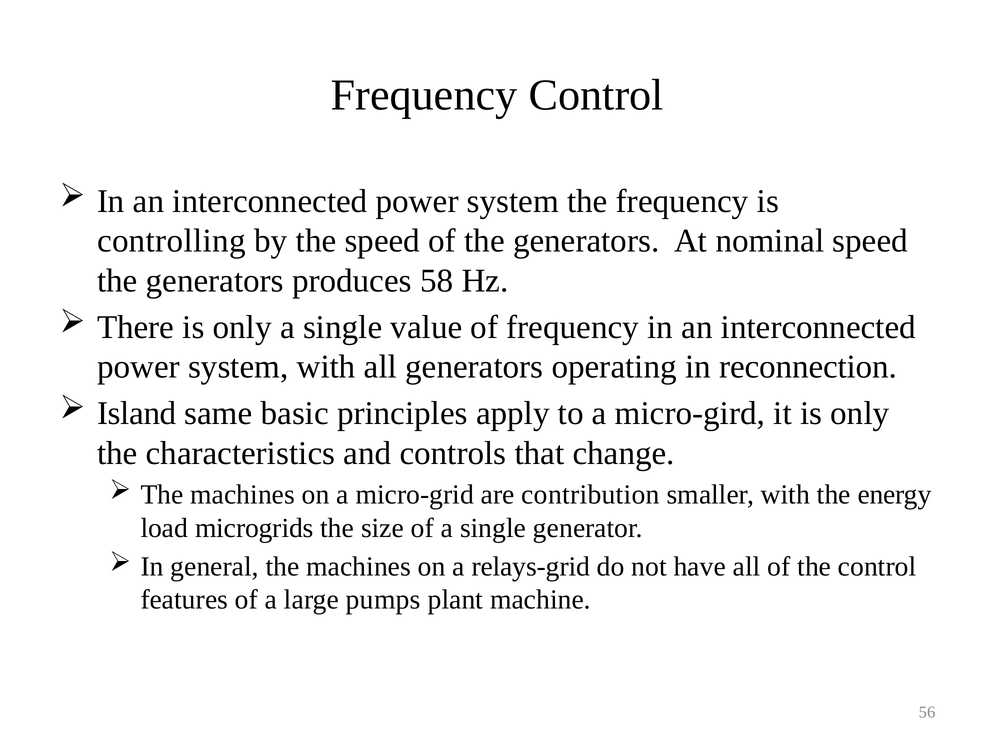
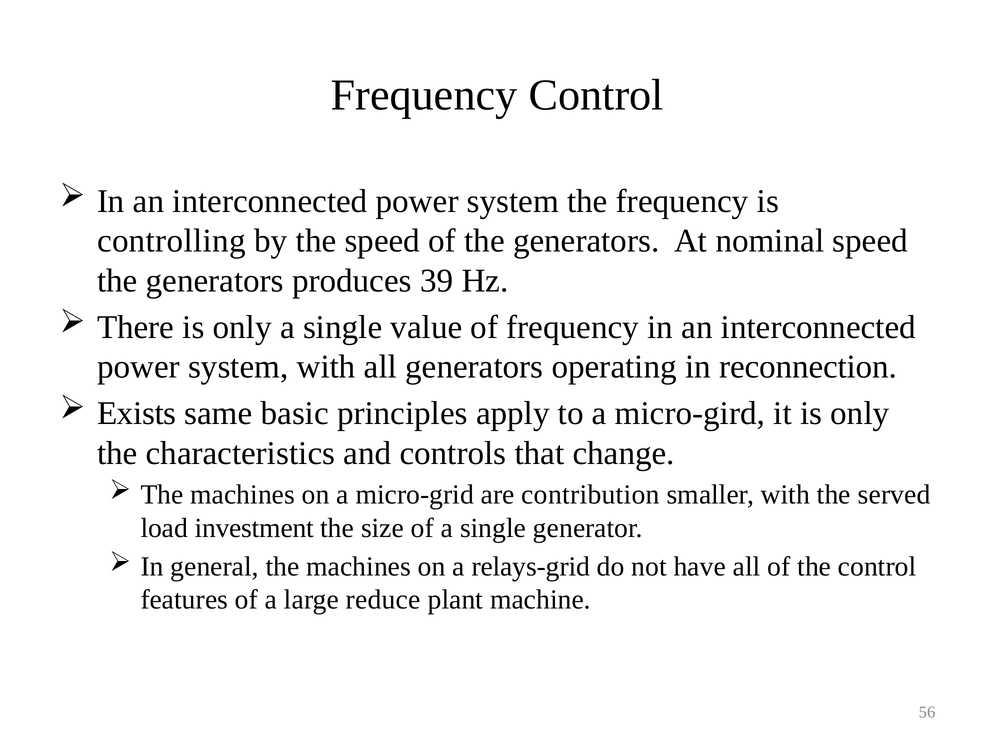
58: 58 -> 39
Island: Island -> Exists
energy: energy -> served
microgrids: microgrids -> investment
pumps: pumps -> reduce
